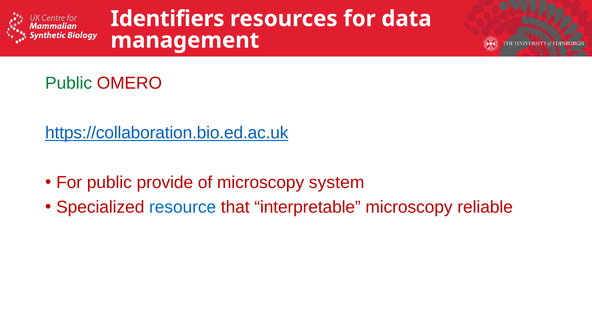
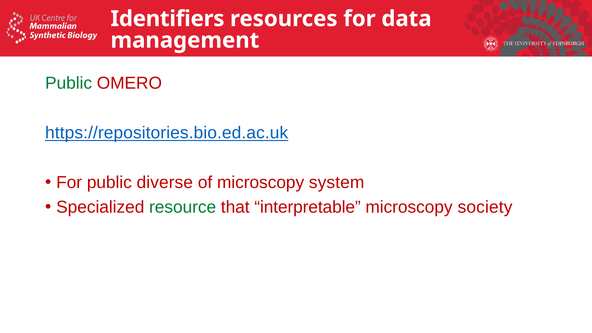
https://collaboration.bio.ed.ac.uk: https://collaboration.bio.ed.ac.uk -> https://repositories.bio.ed.ac.uk
provide: provide -> diverse
resource colour: blue -> green
reliable: reliable -> society
